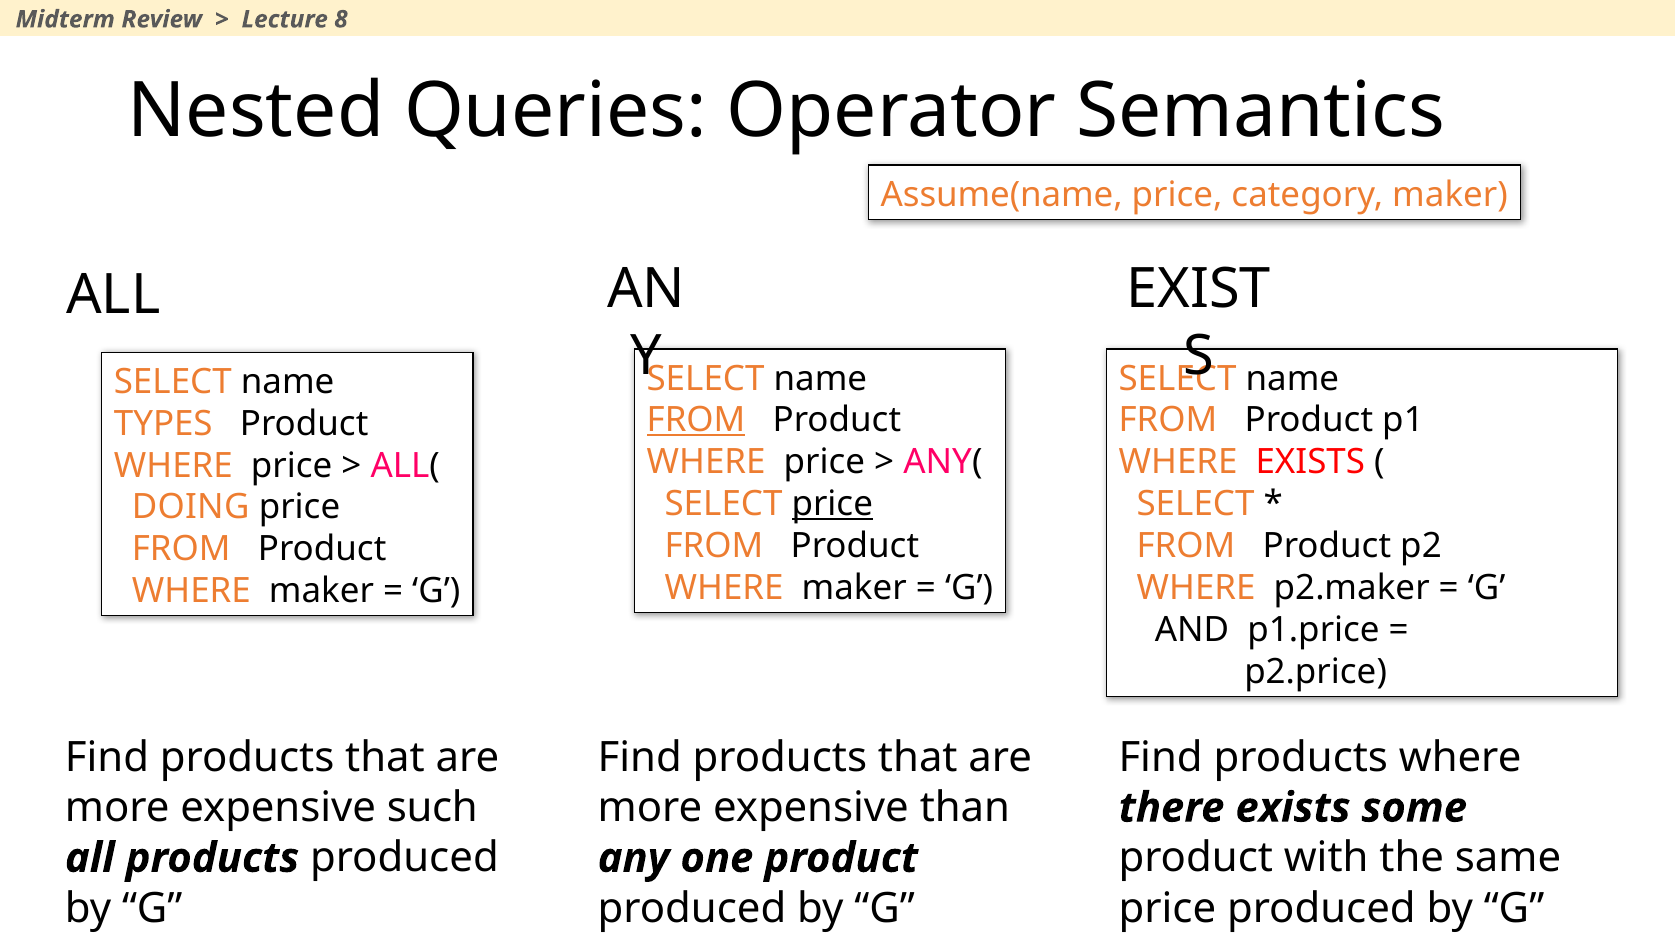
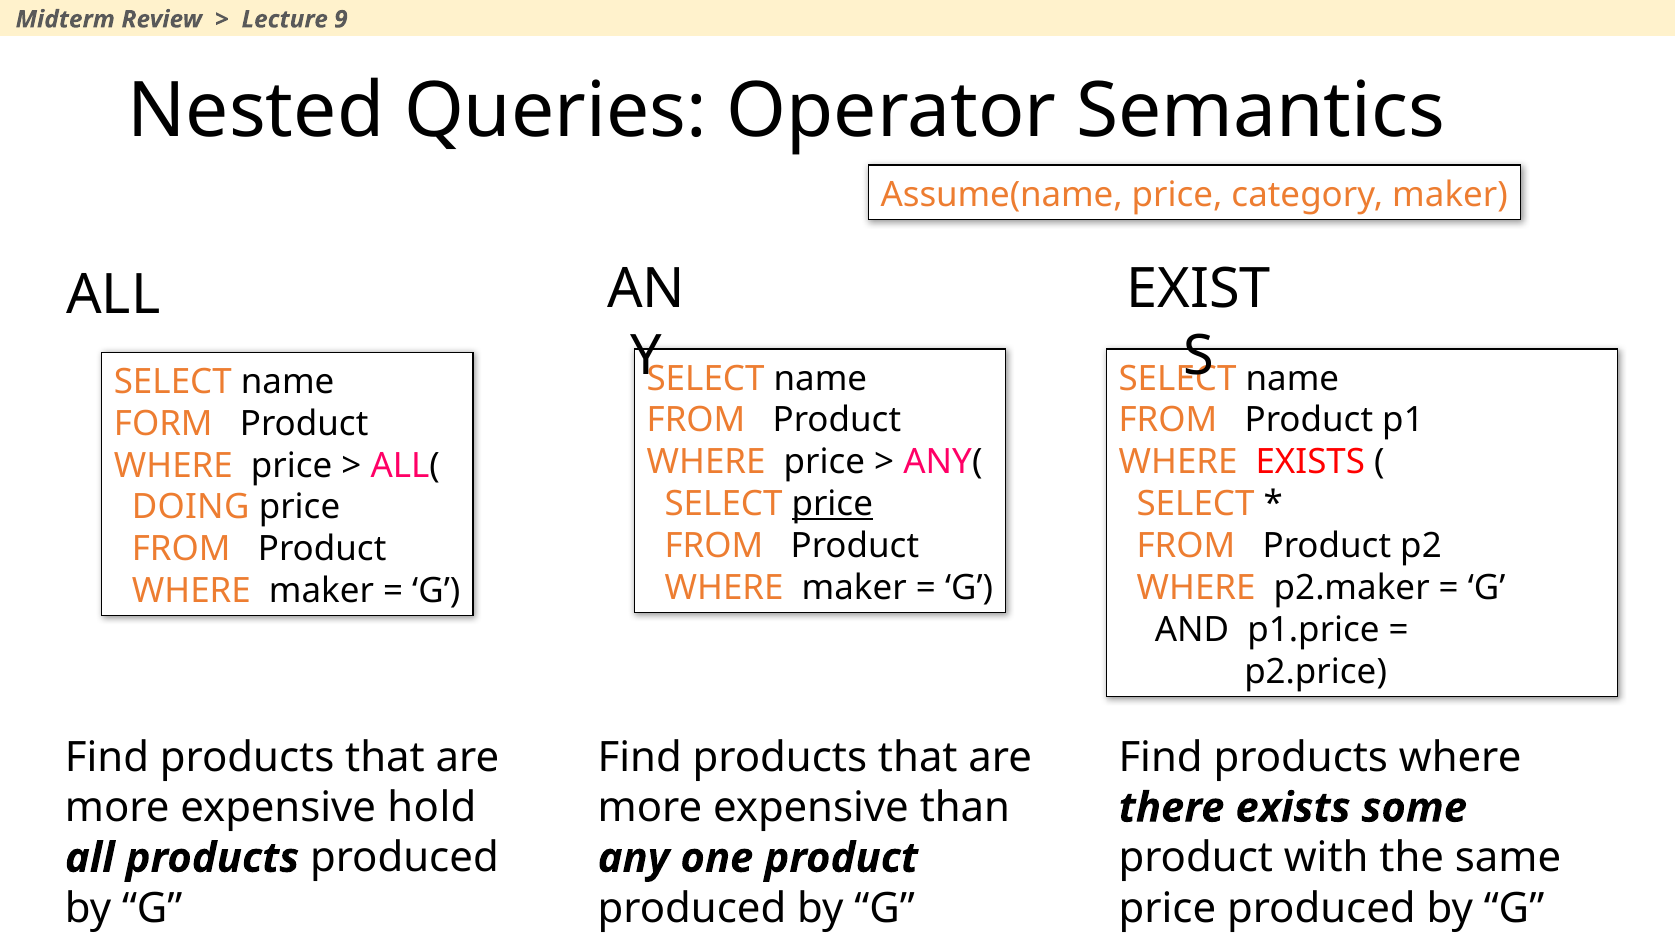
8: 8 -> 9
FROM at (696, 420) underline: present -> none
TYPES: TYPES -> FORM
such: such -> hold
